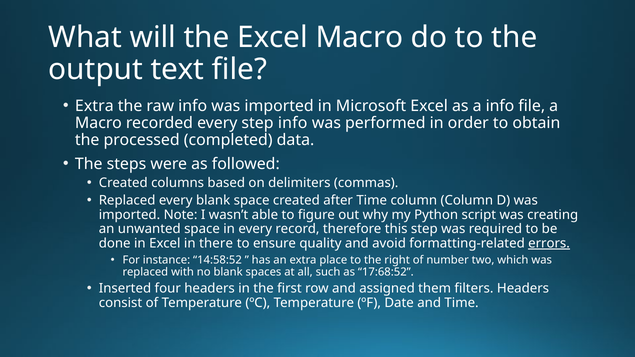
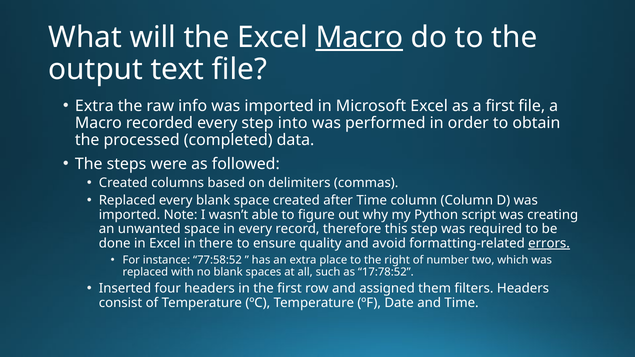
Macro at (359, 37) underline: none -> present
a info: info -> first
step info: info -> into
14:58:52: 14:58:52 -> 77:58:52
17:68:52: 17:68:52 -> 17:78:52
